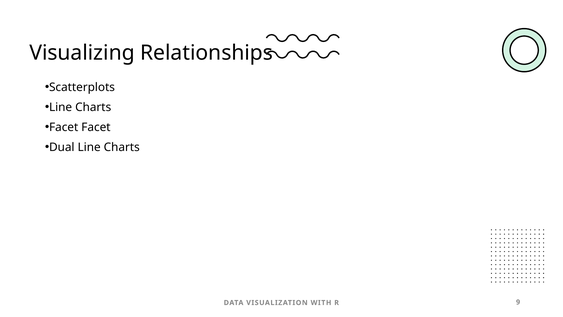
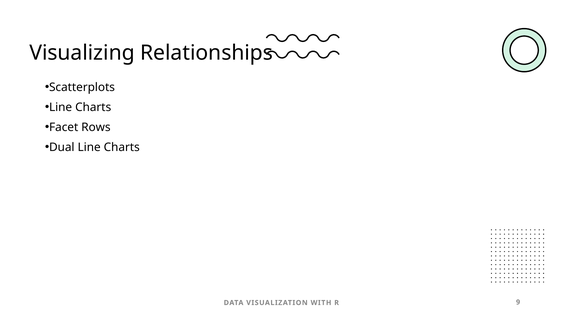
Facet Facet: Facet -> Rows
